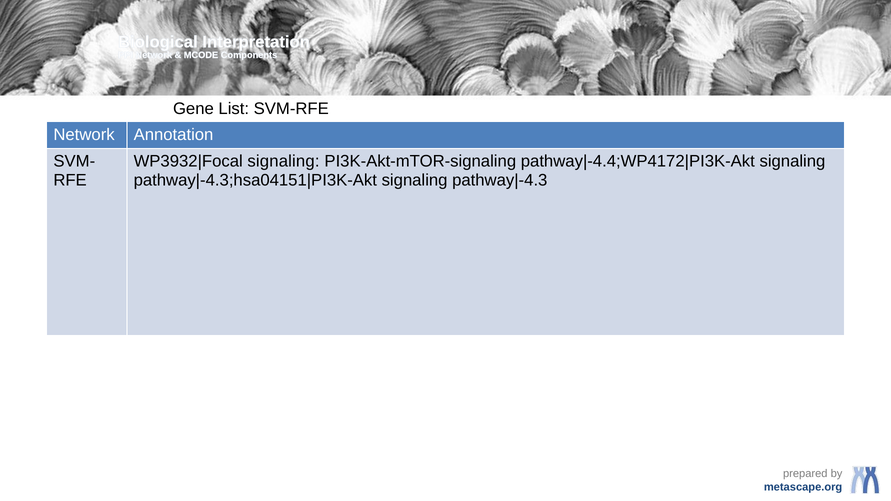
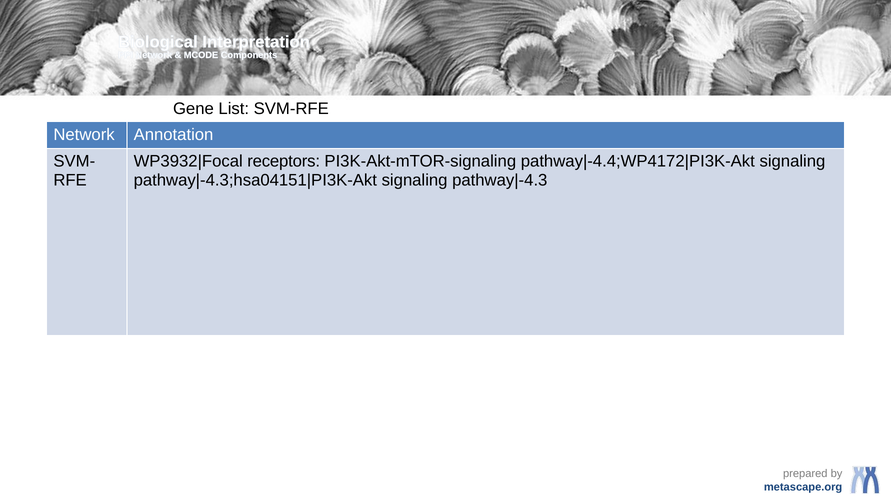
signaling at (283, 161): signaling -> receptors
